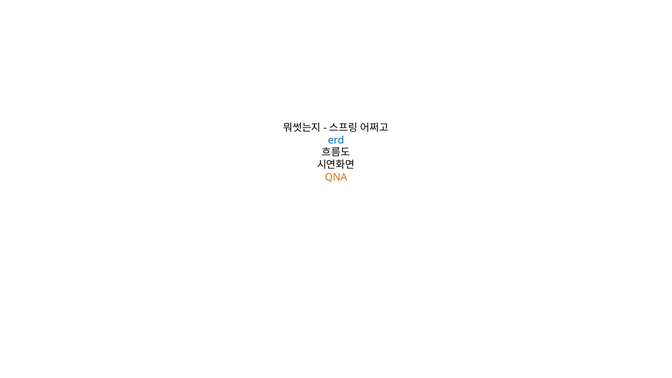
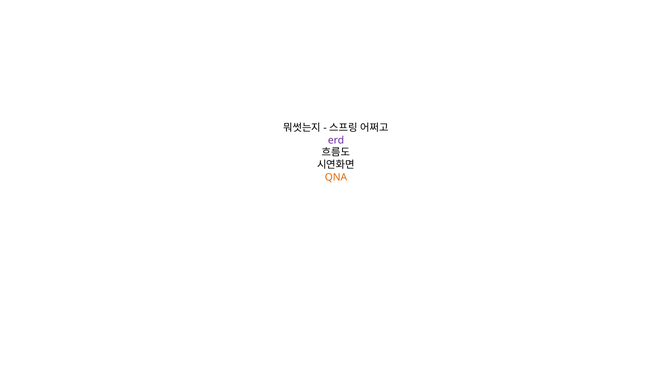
erd colour: blue -> purple
